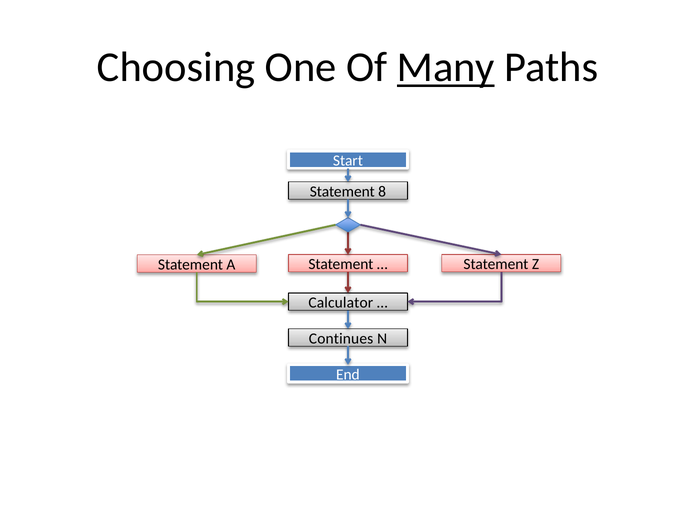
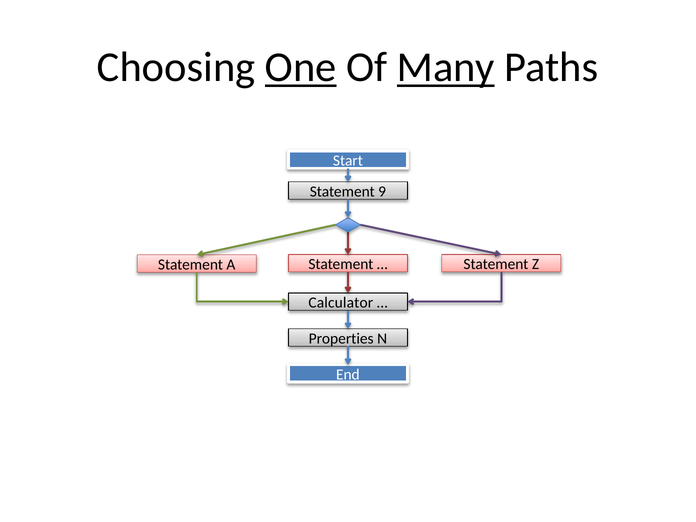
One underline: none -> present
8: 8 -> 9
Continues: Continues -> Properties
